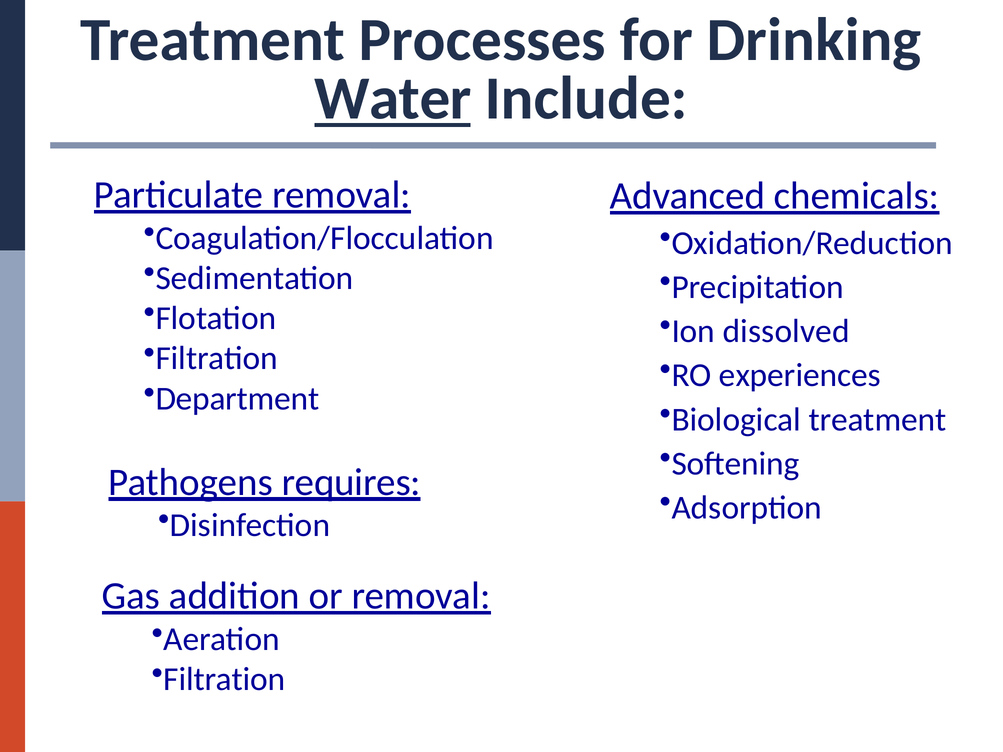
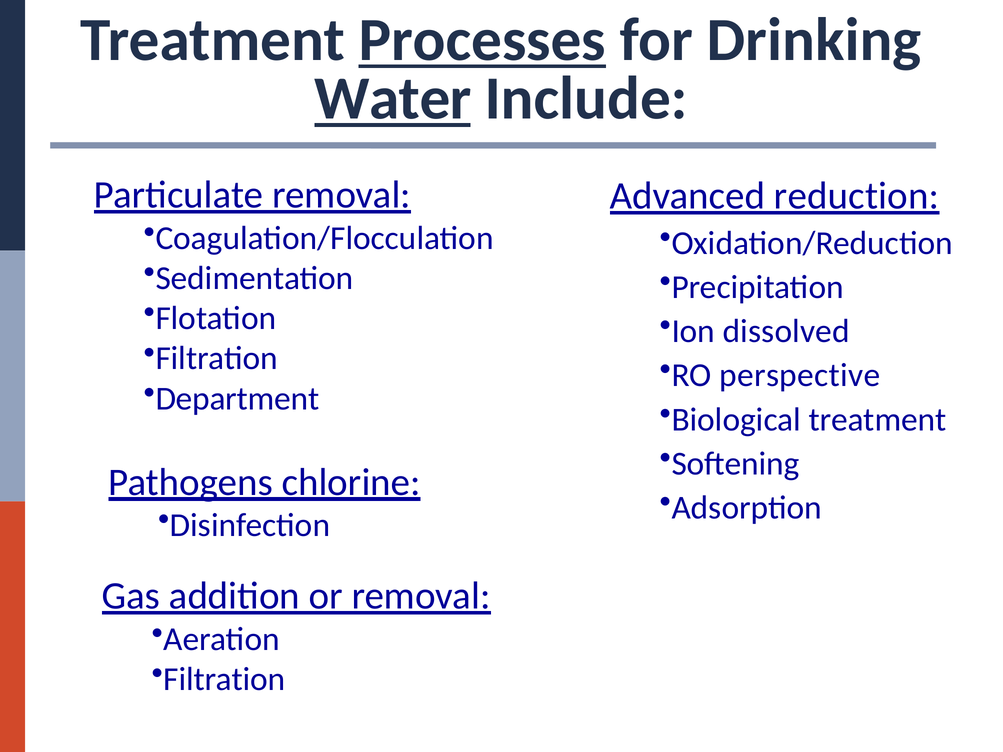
Processes underline: none -> present
chemicals: chemicals -> reduction
experiences: experiences -> perspective
requires: requires -> chlorine
